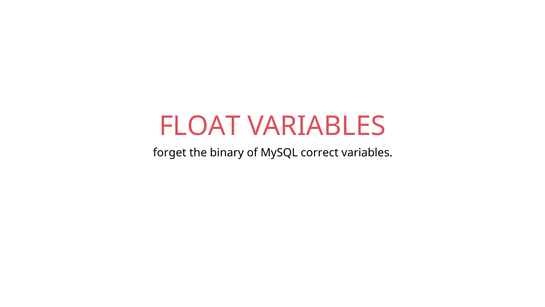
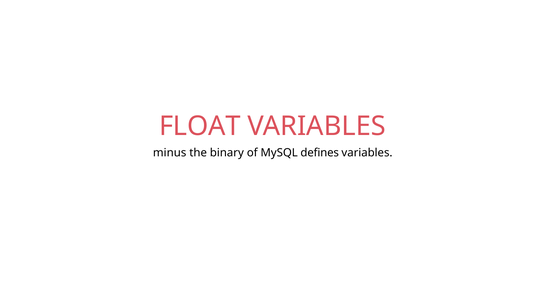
forget: forget -> minus
correct: correct -> defines
